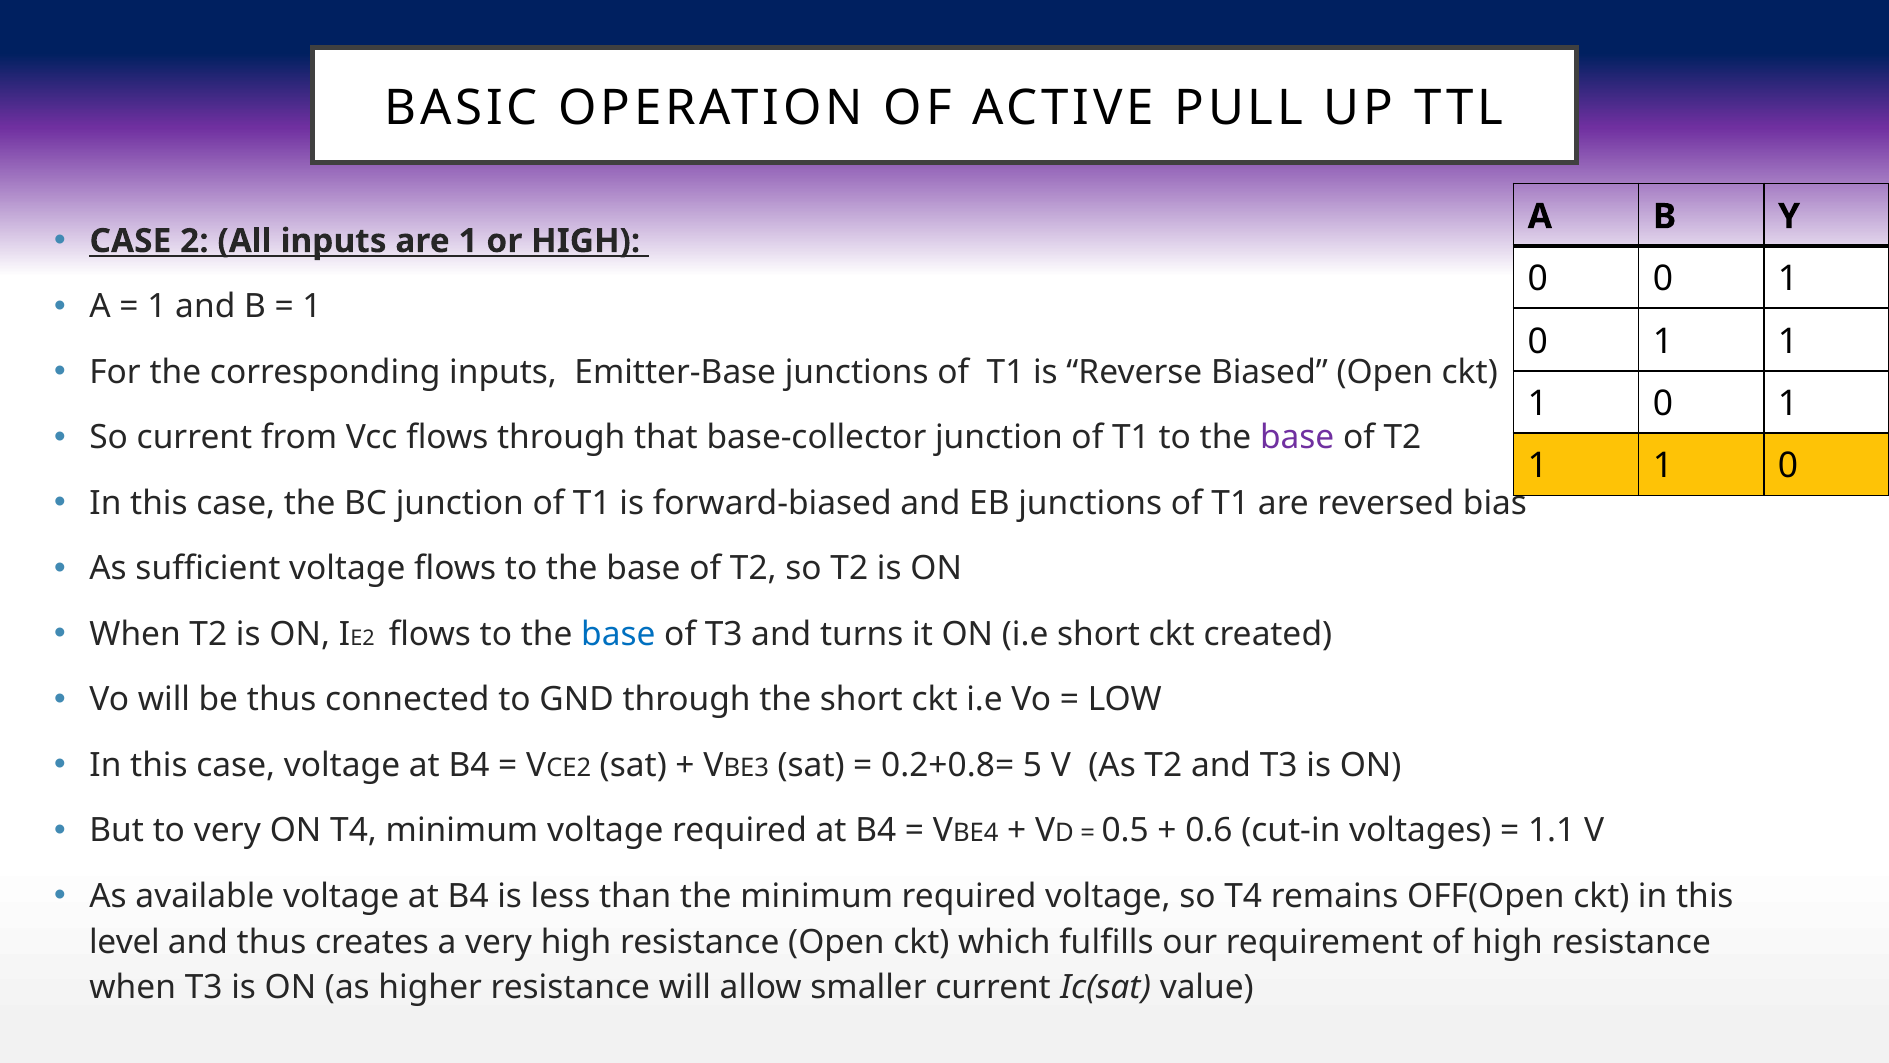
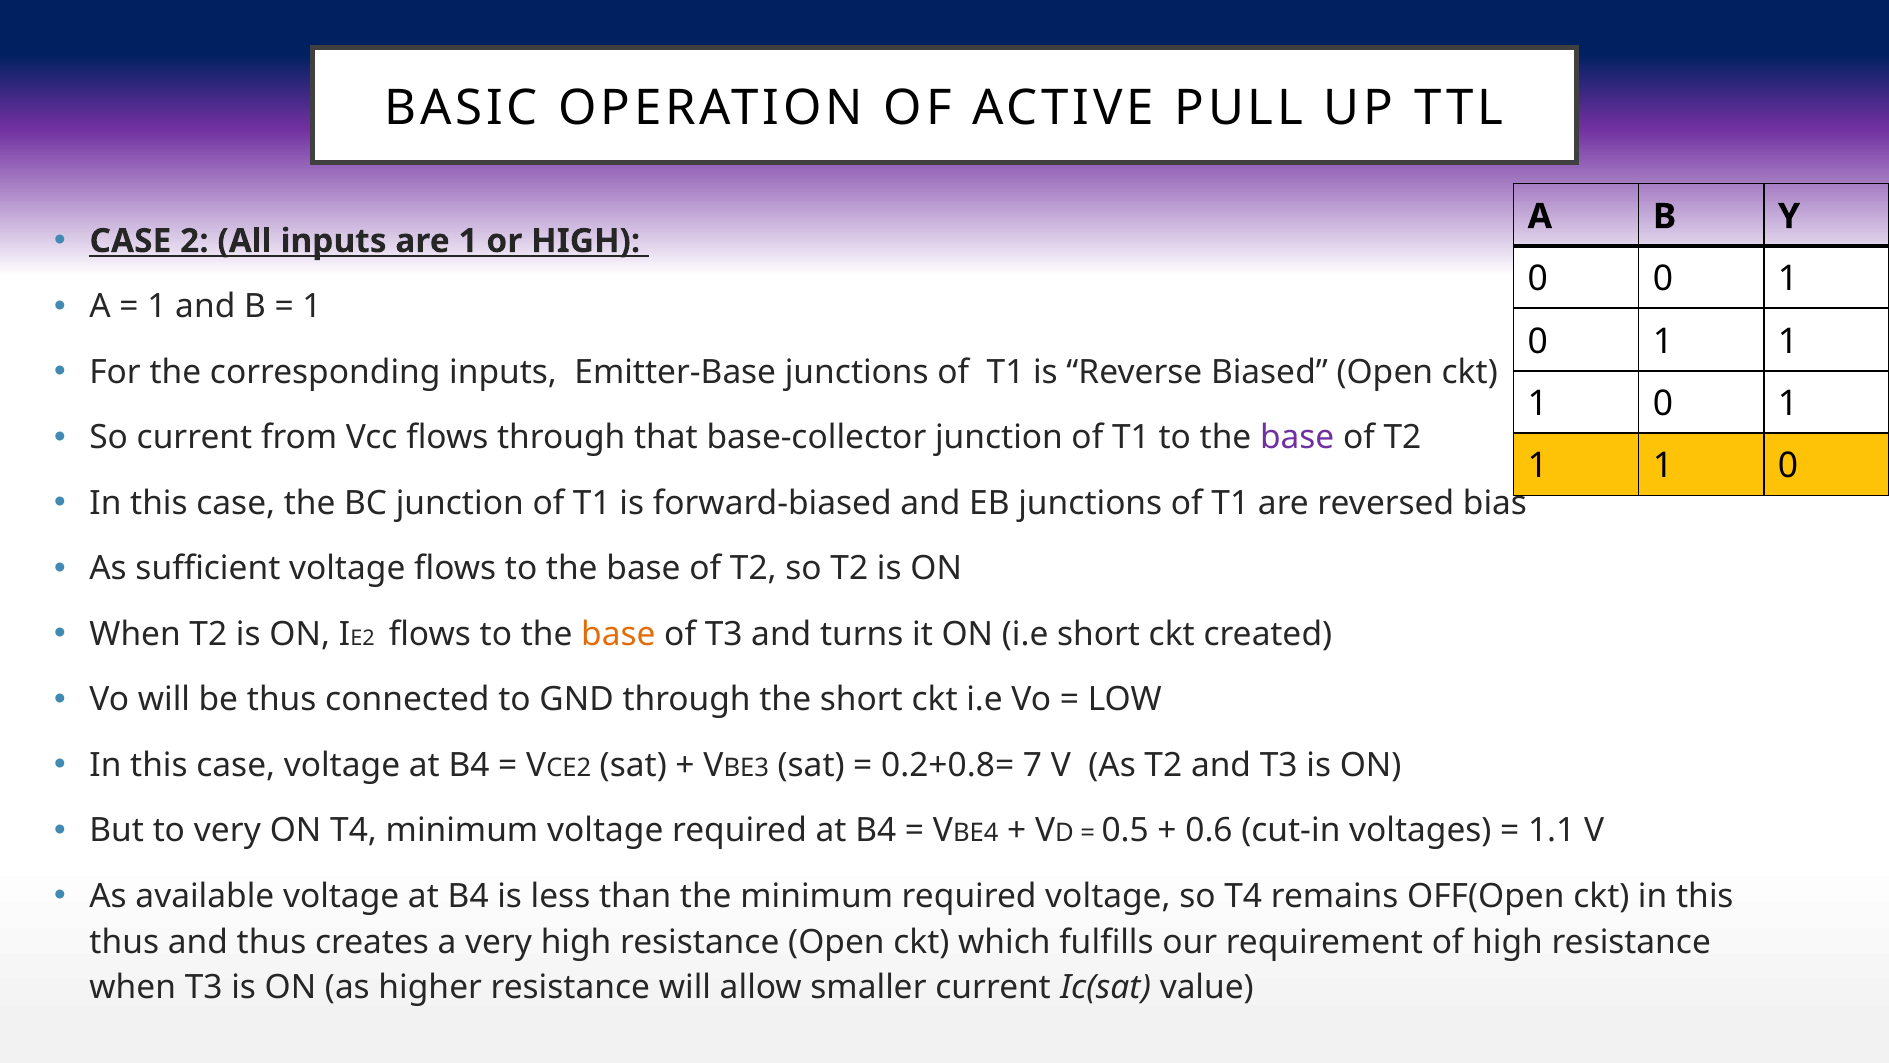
base at (618, 634) colour: blue -> orange
5: 5 -> 7
level at (124, 942): level -> thus
